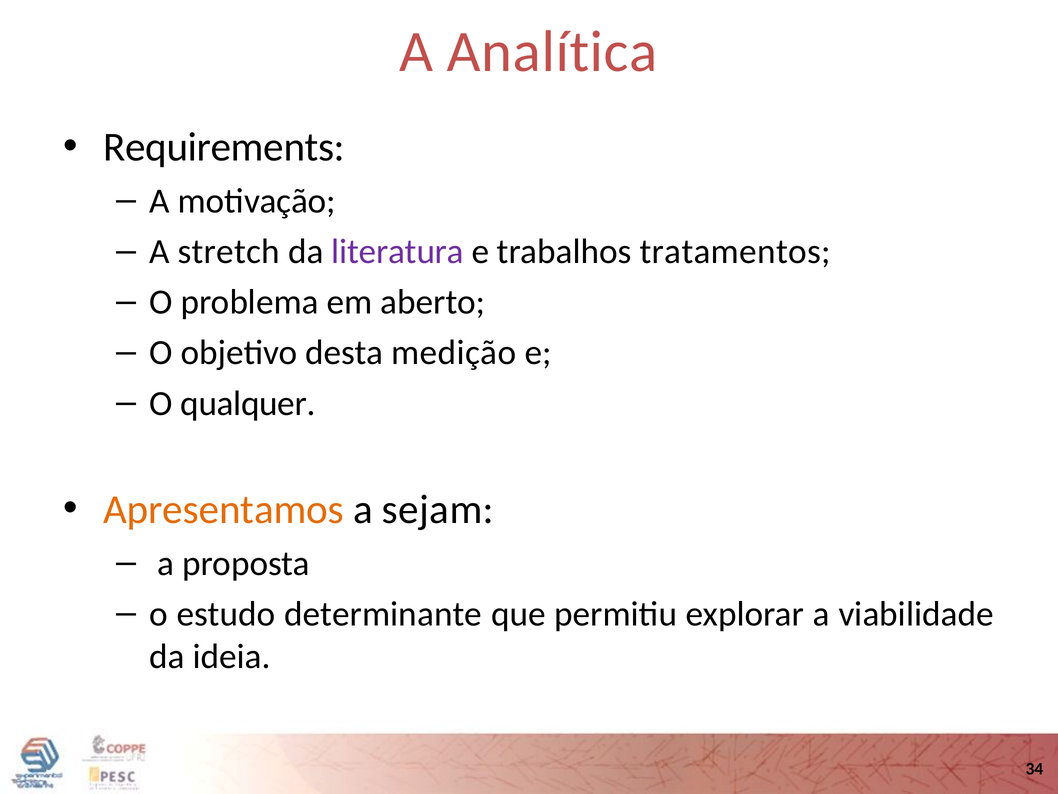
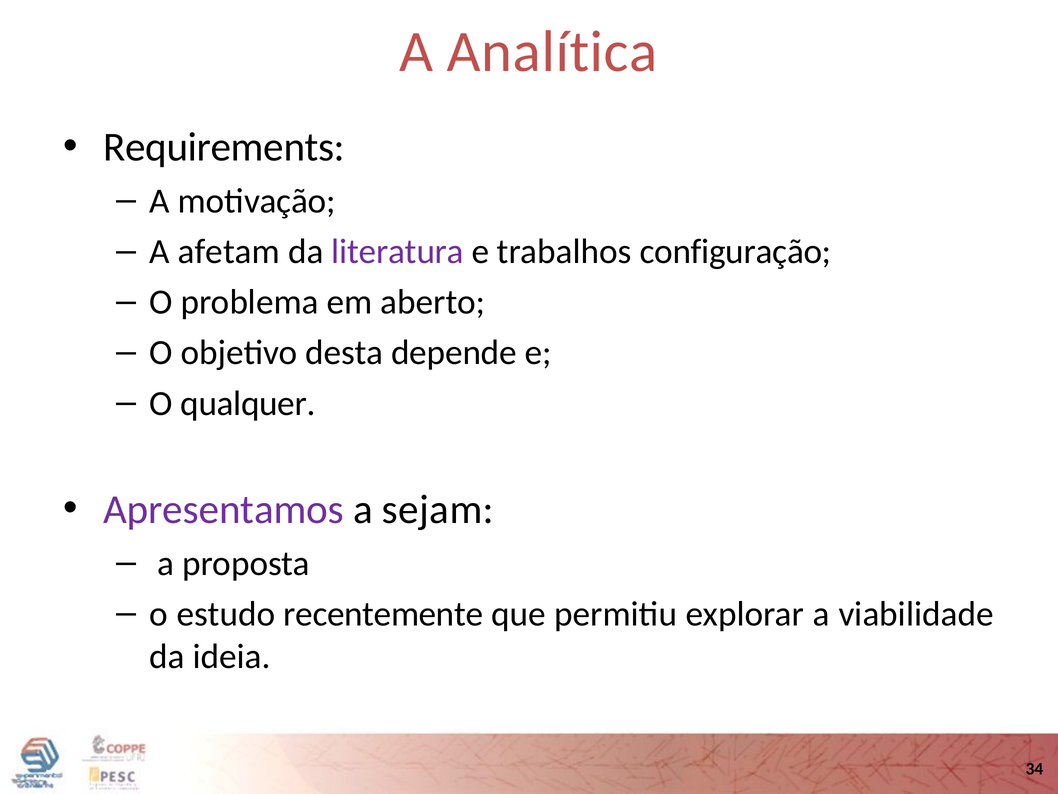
stretch: stretch -> afetam
tratamentos: tratamentos -> configuração
medição: medição -> depende
Apresentamos colour: orange -> purple
determinante: determinante -> recentemente
